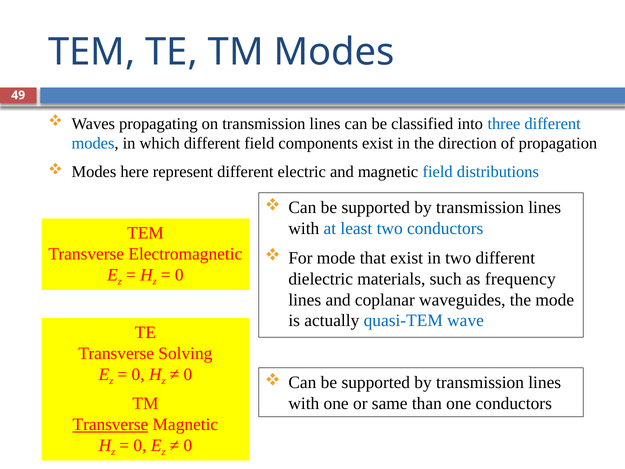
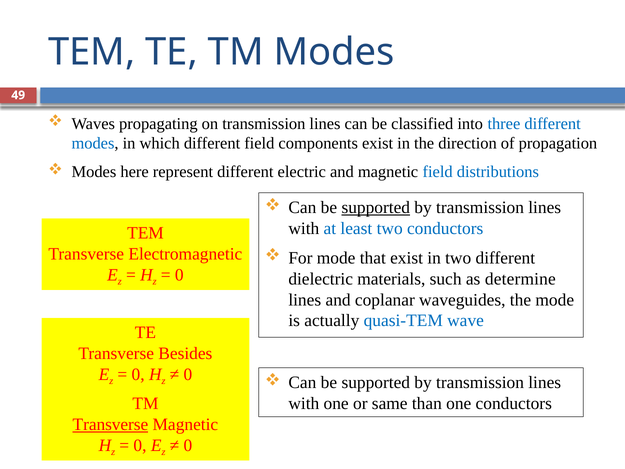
supported at (376, 208) underline: none -> present
frequency: frequency -> determine
Solving: Solving -> Besides
